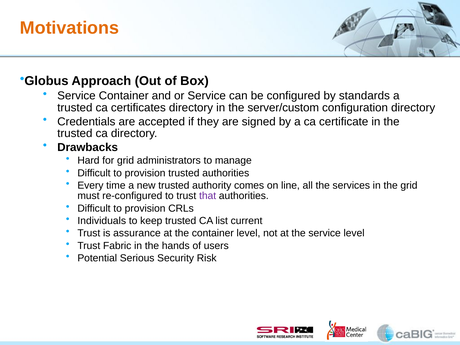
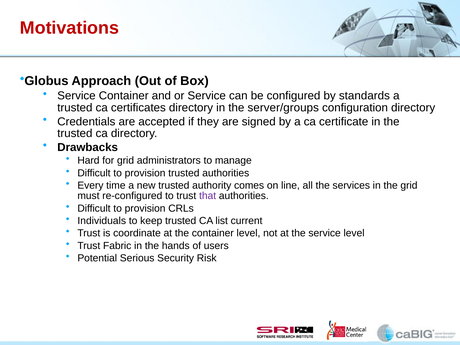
Motivations colour: orange -> red
server/custom: server/custom -> server/groups
assurance: assurance -> coordinate
